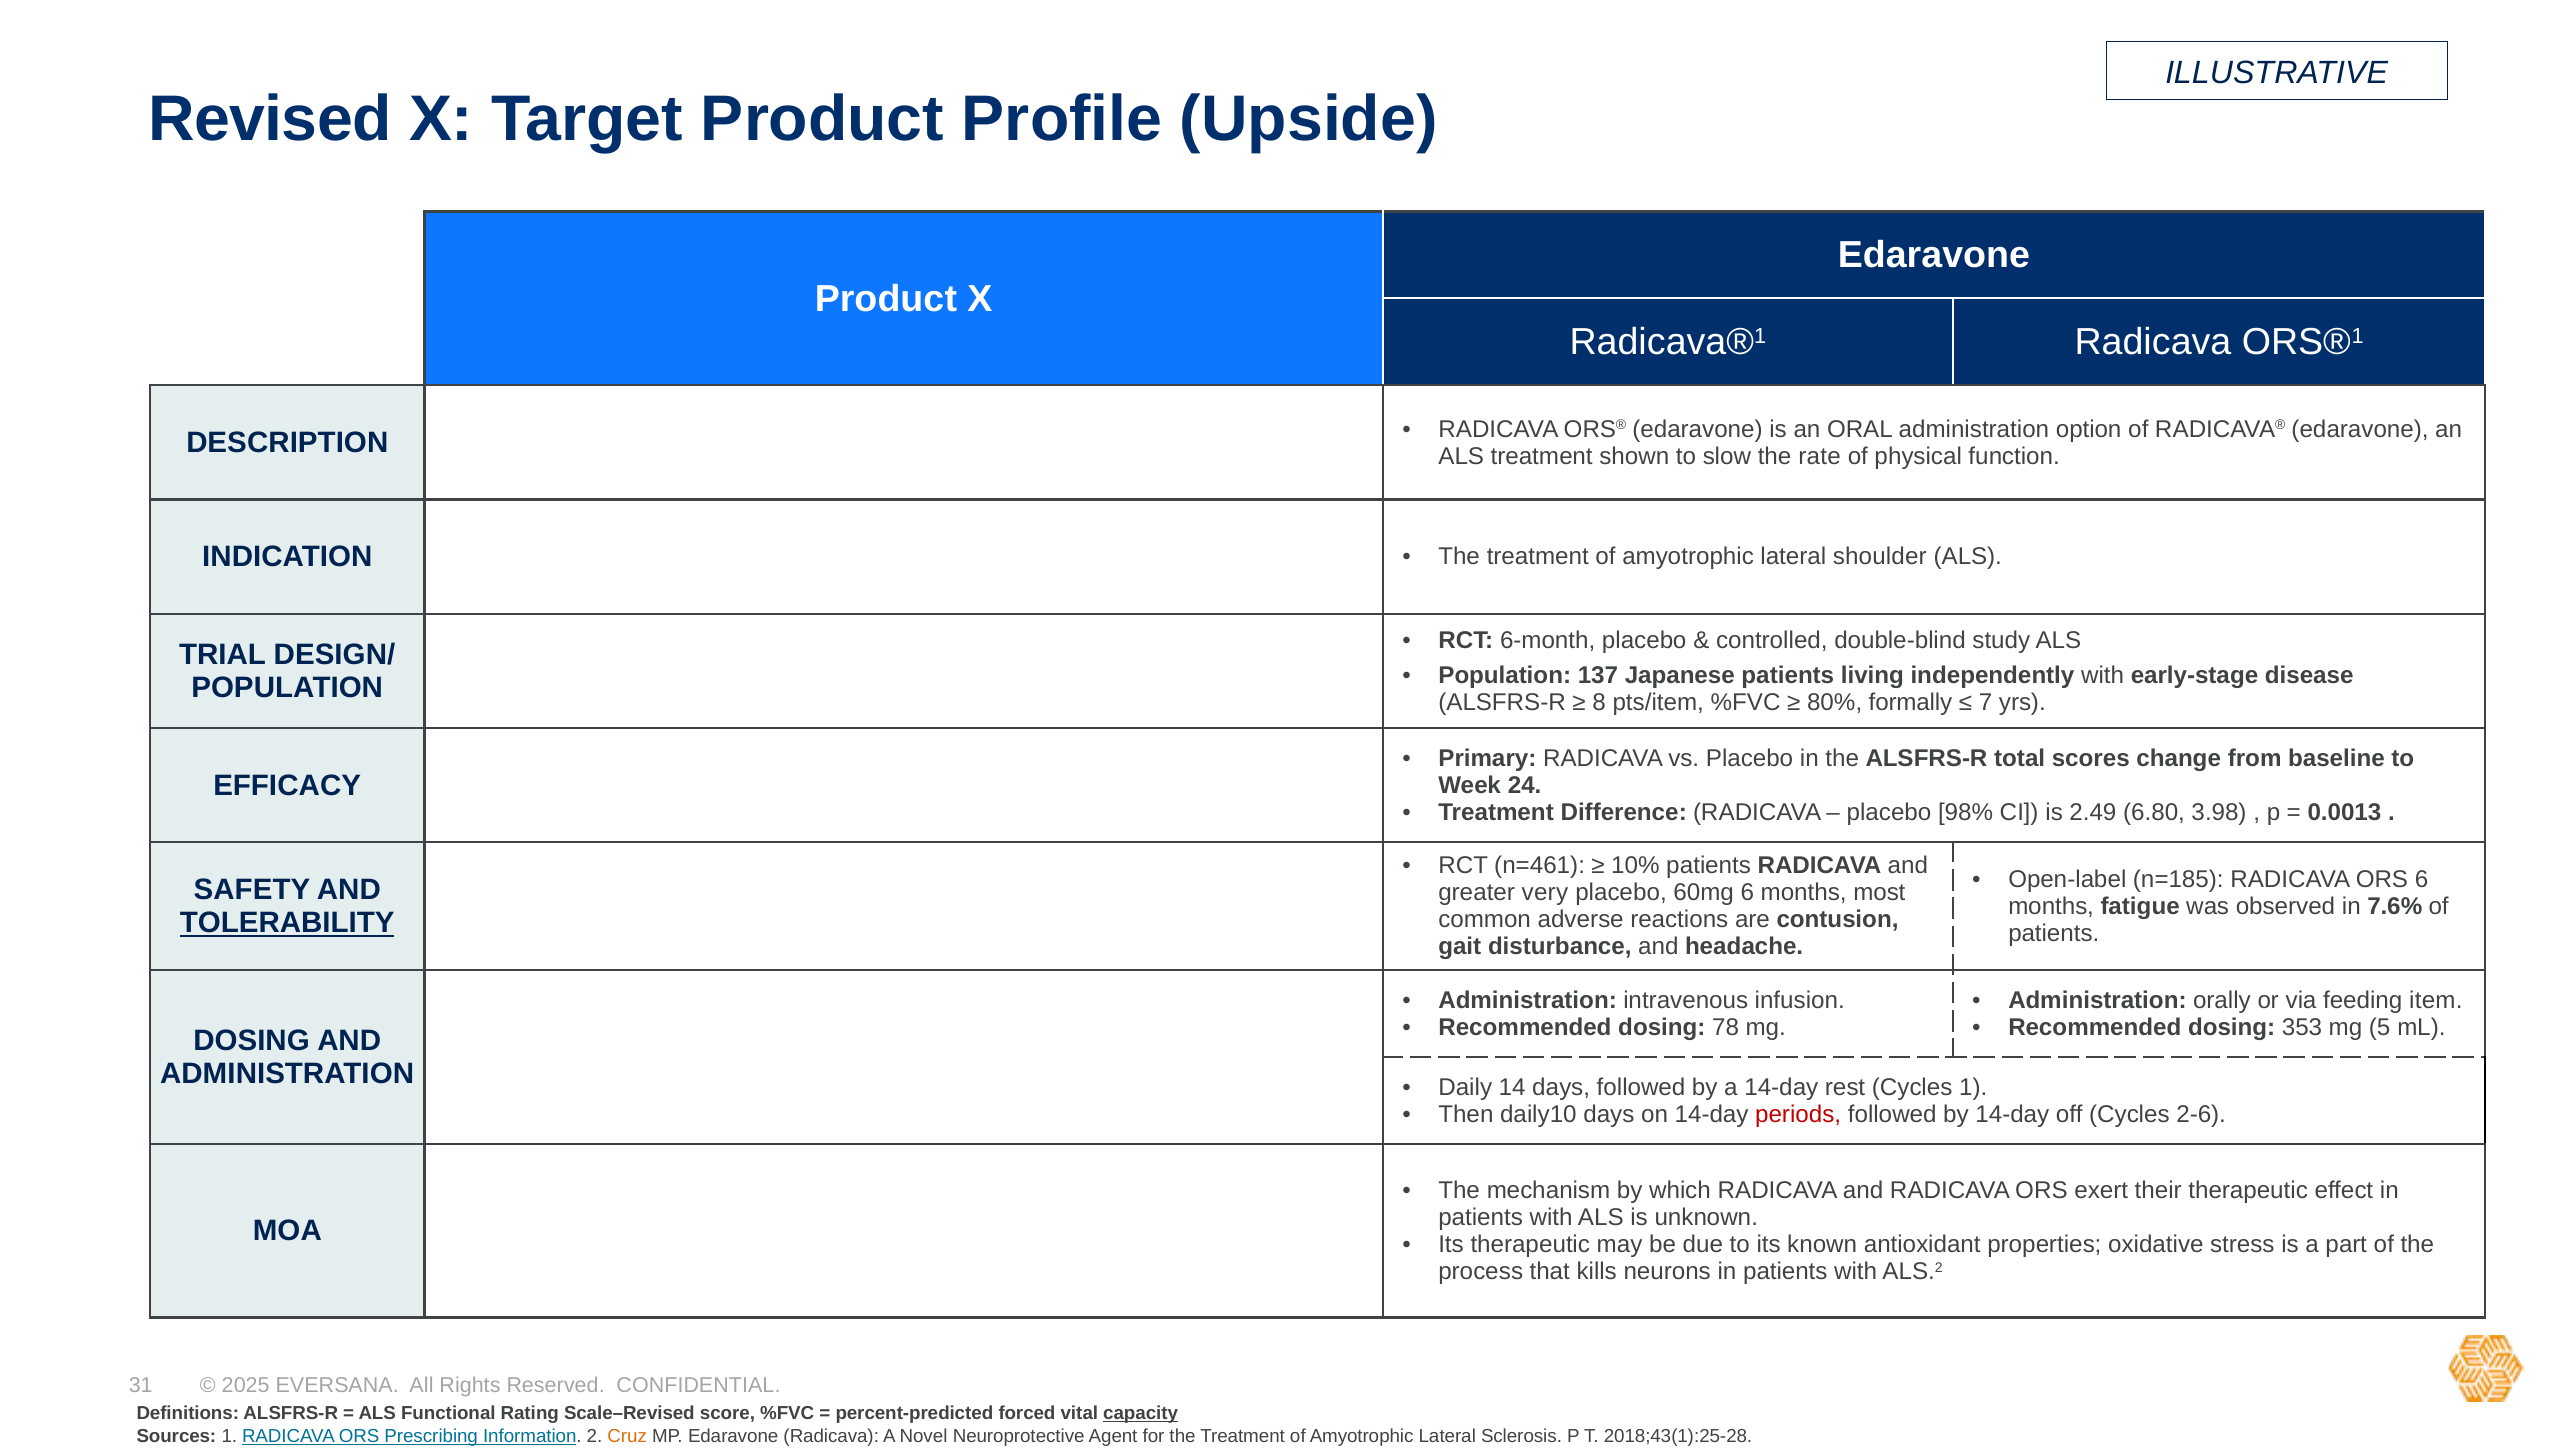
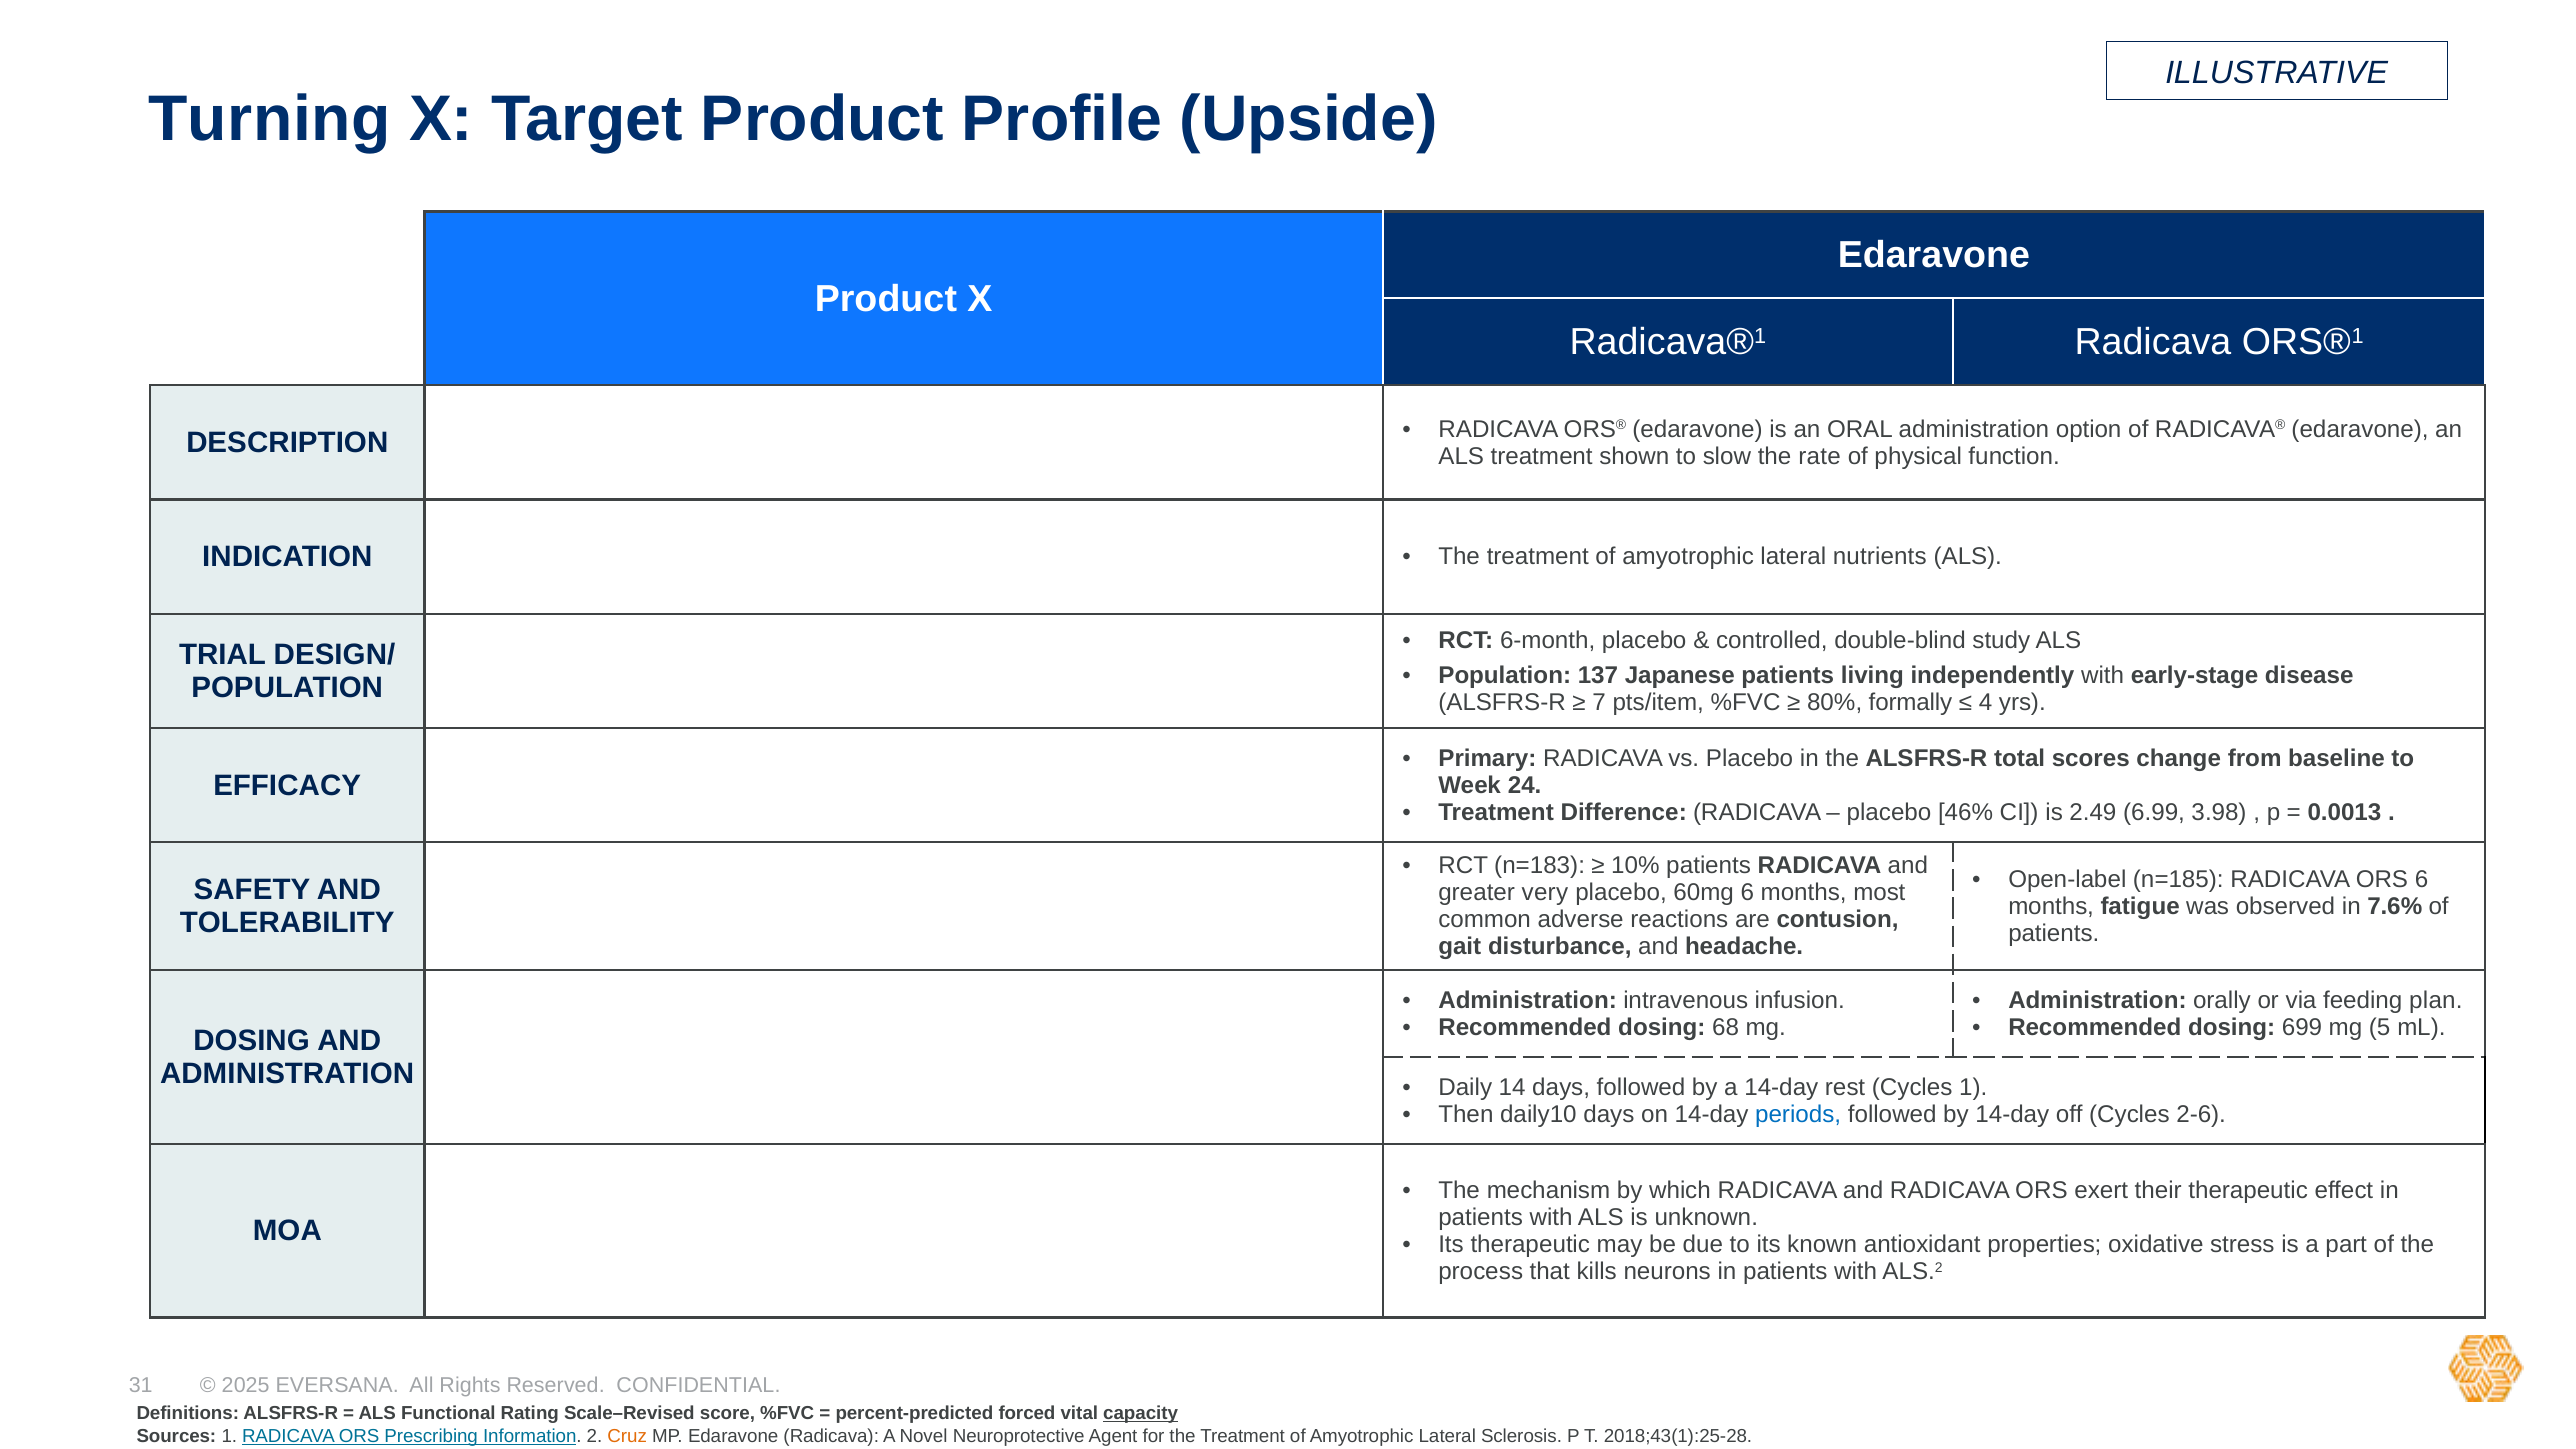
Revised: Revised -> Turning
shoulder: shoulder -> nutrients
8: 8 -> 7
7: 7 -> 4
98%: 98% -> 46%
6.80: 6.80 -> 6.99
n=461: n=461 -> n=183
TOLERABILITY underline: present -> none
item: item -> plan
78: 78 -> 68
353: 353 -> 699
periods colour: red -> blue
